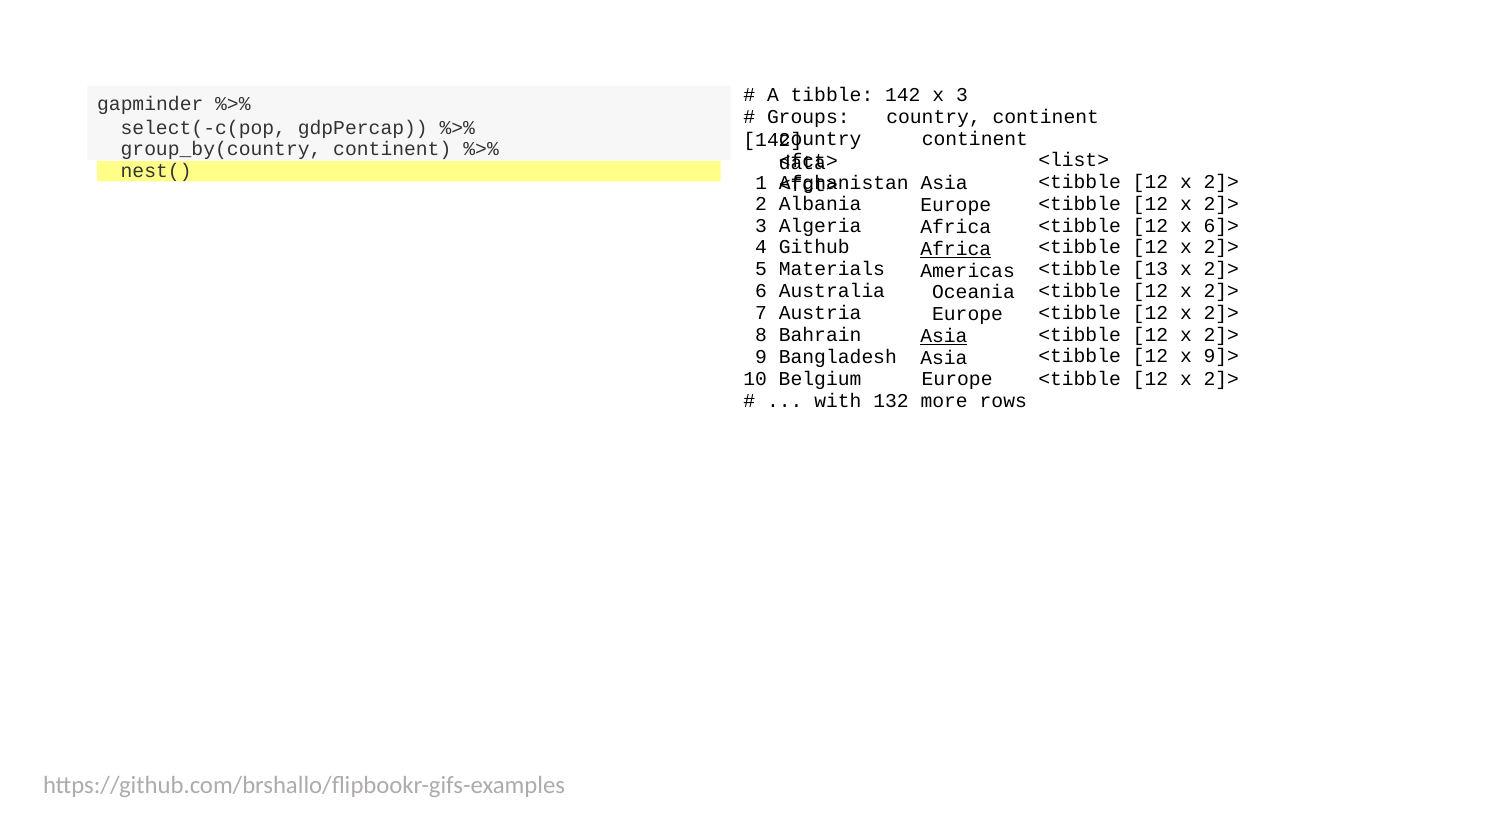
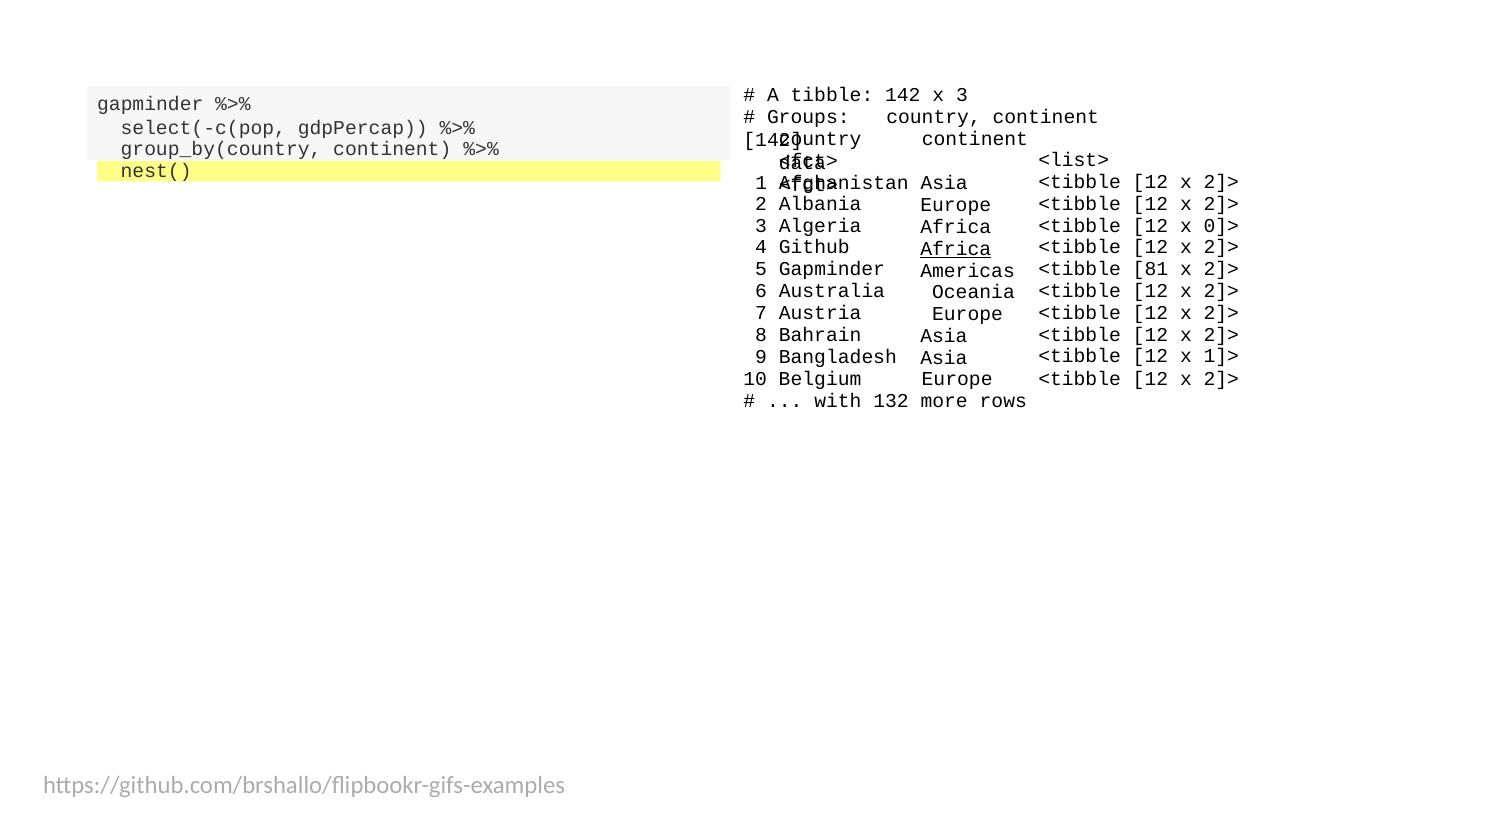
6]>: 6]> -> 0]>
Materials at (832, 269): Materials -> Gapminder
13: 13 -> 81
Asia at (944, 336) underline: present -> none
9]>: 9]> -> 1]>
